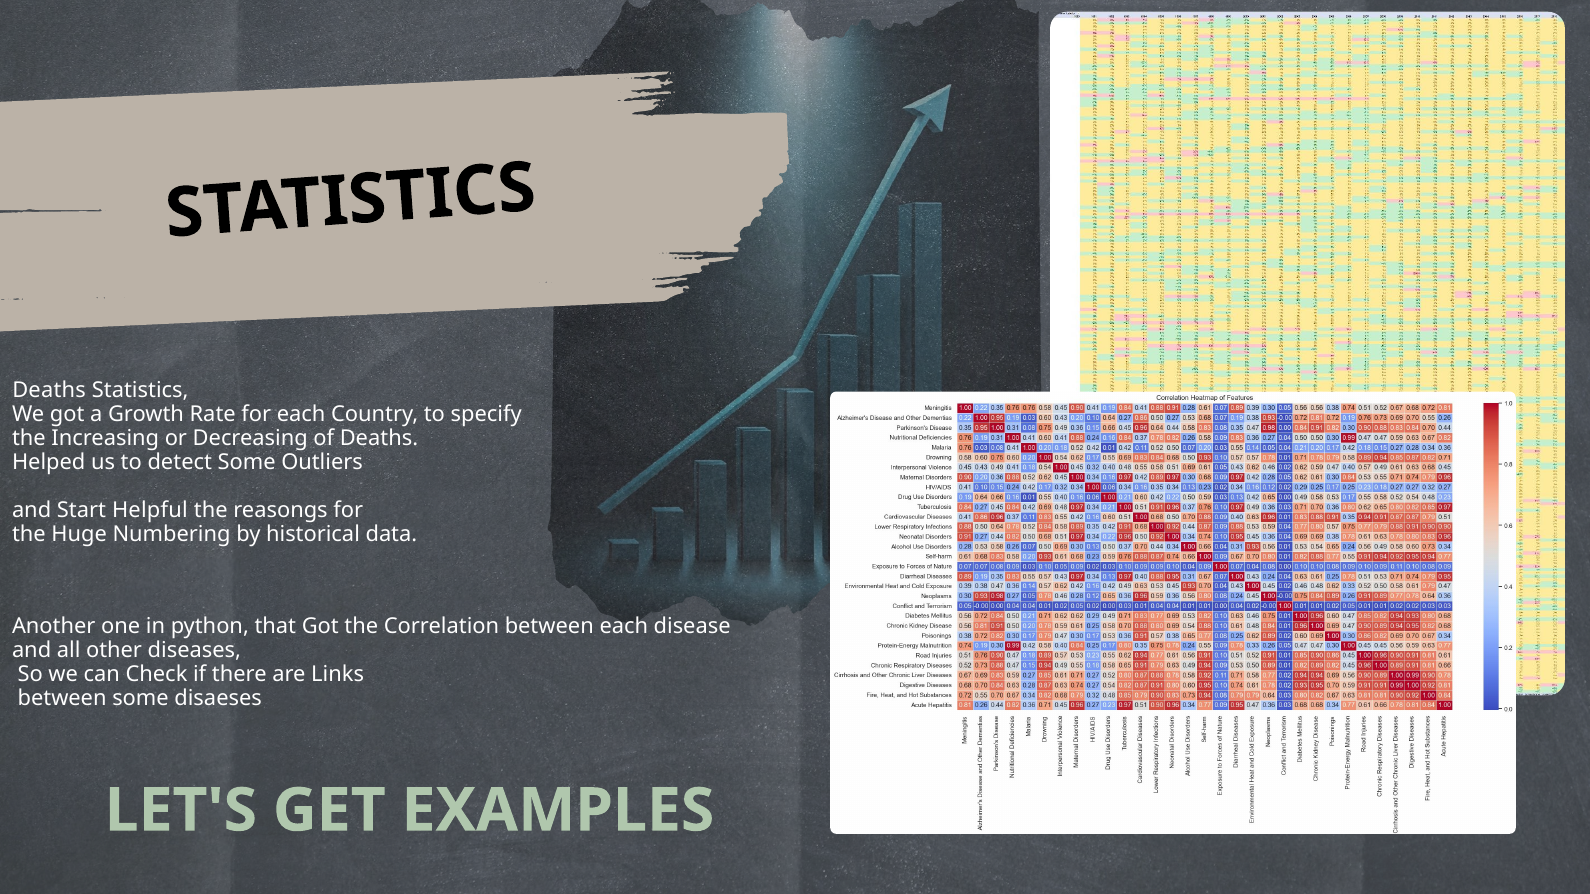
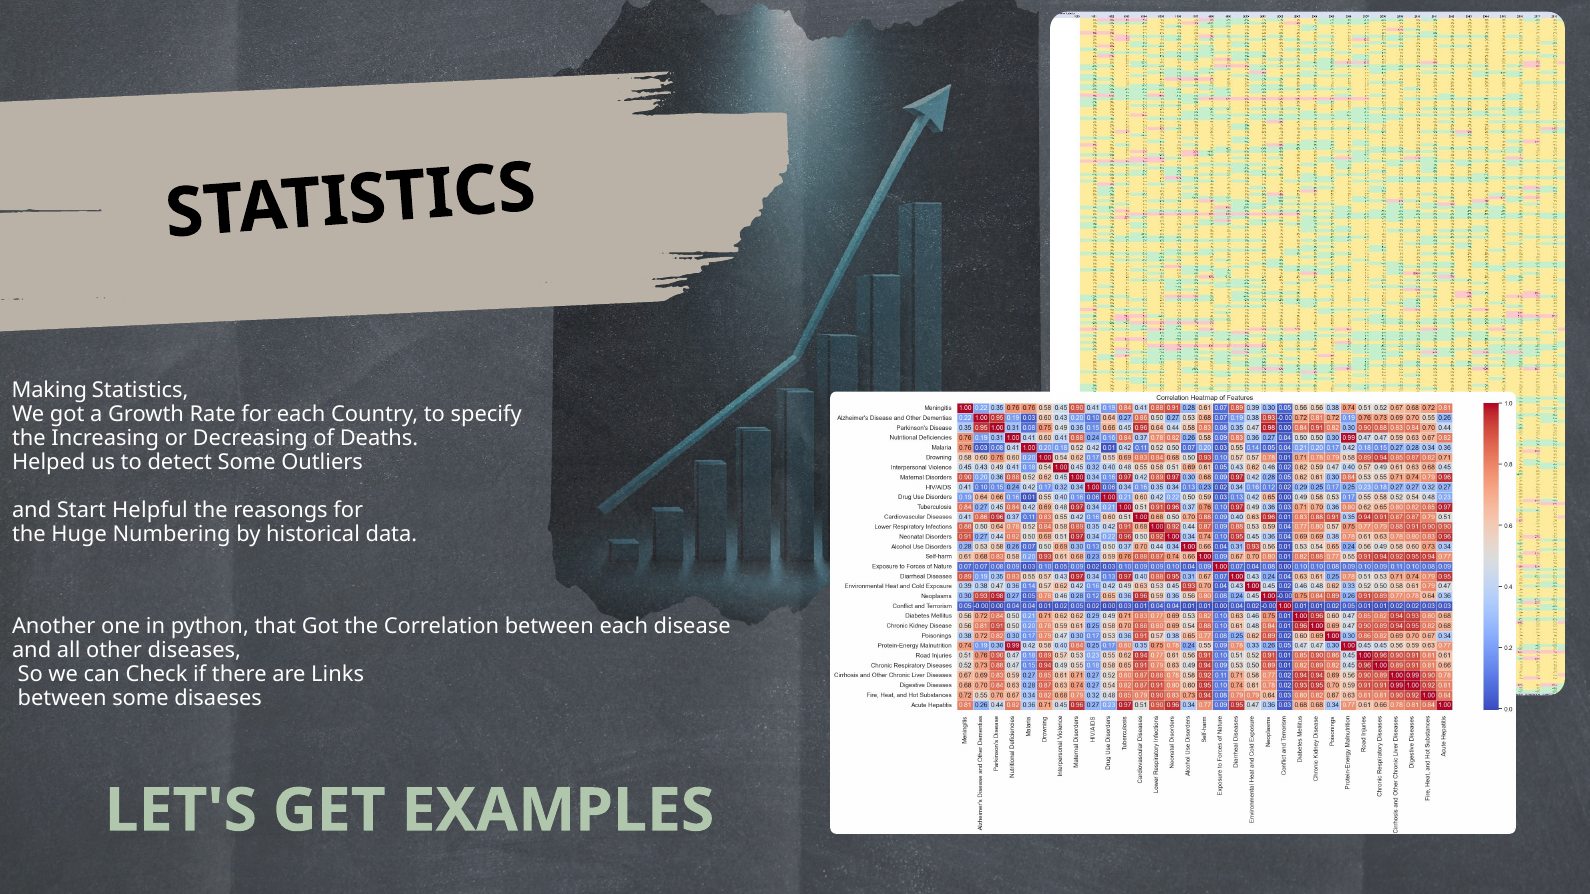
Deaths at (49, 390): Deaths -> Making
